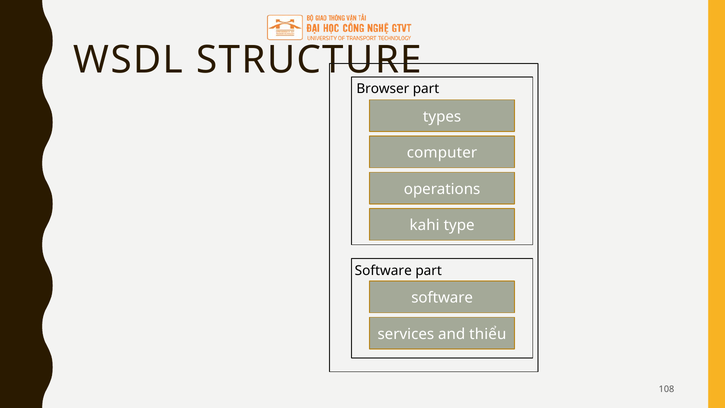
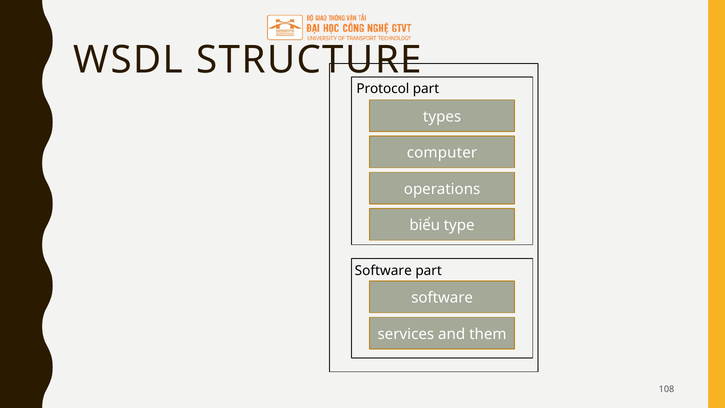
Browser: Browser -> Protocol
kahi: kahi -> biểu
thiểu: thiểu -> them
